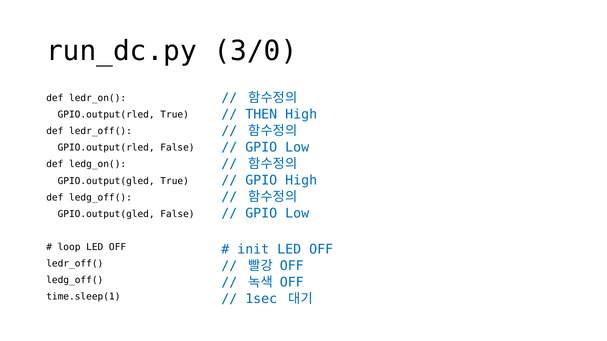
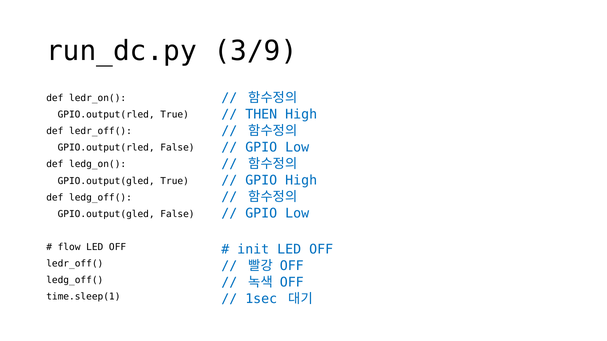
3/0: 3/0 -> 3/9
loop: loop -> flow
